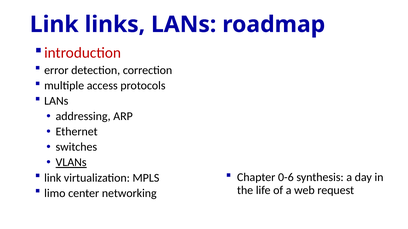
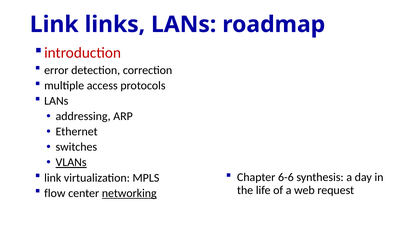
0-6: 0-6 -> 6-6
limo: limo -> flow
networking underline: none -> present
